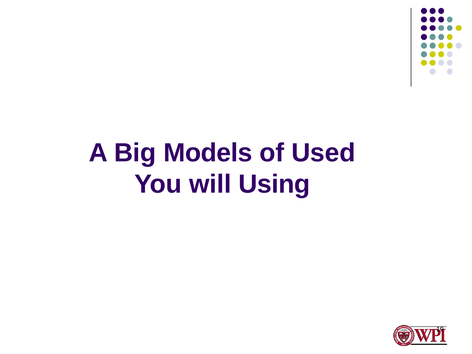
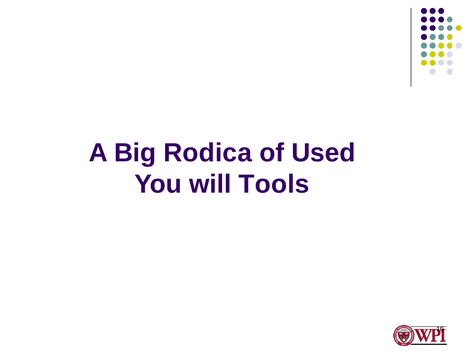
Models: Models -> Rodica
Using: Using -> Tools
